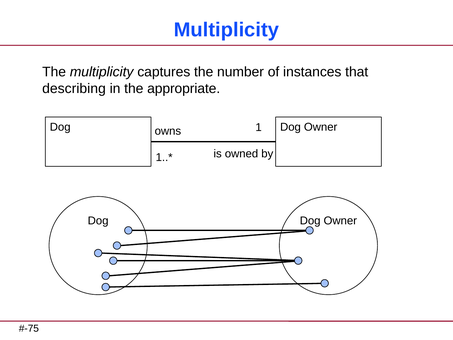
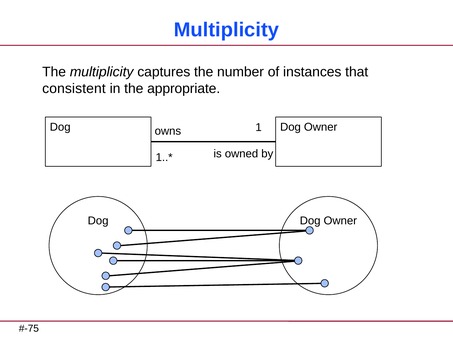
describing: describing -> consistent
